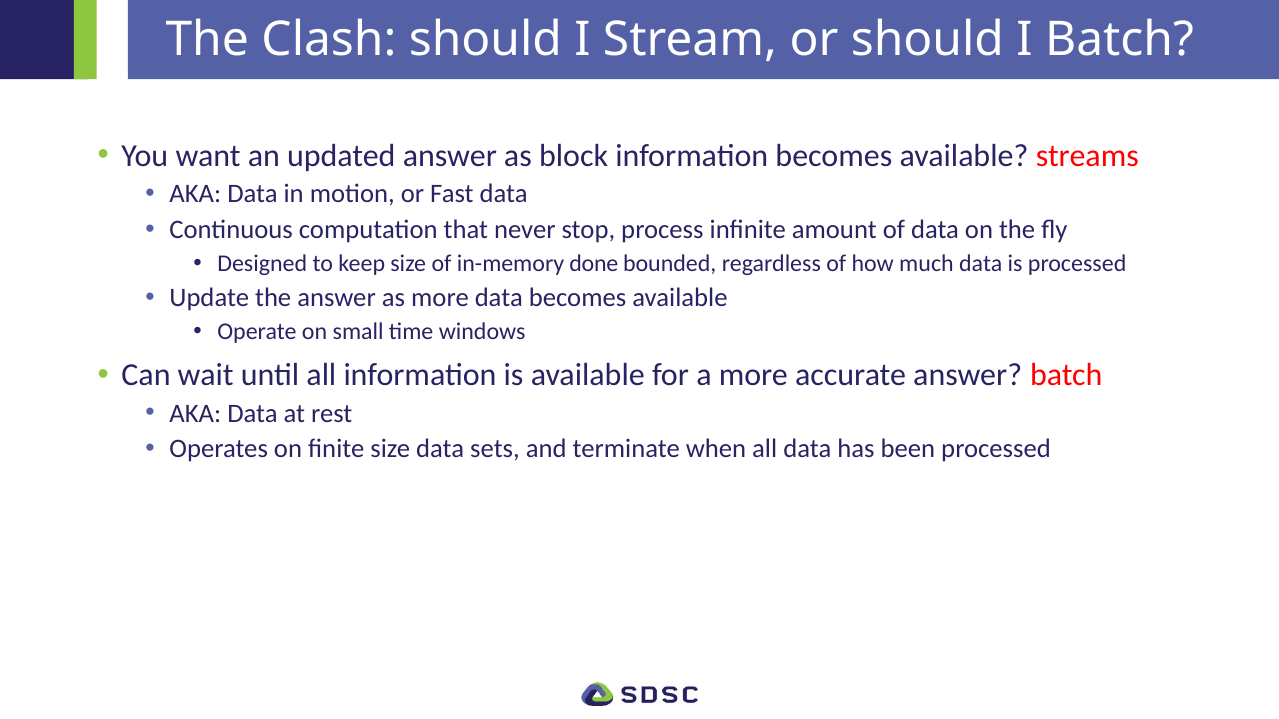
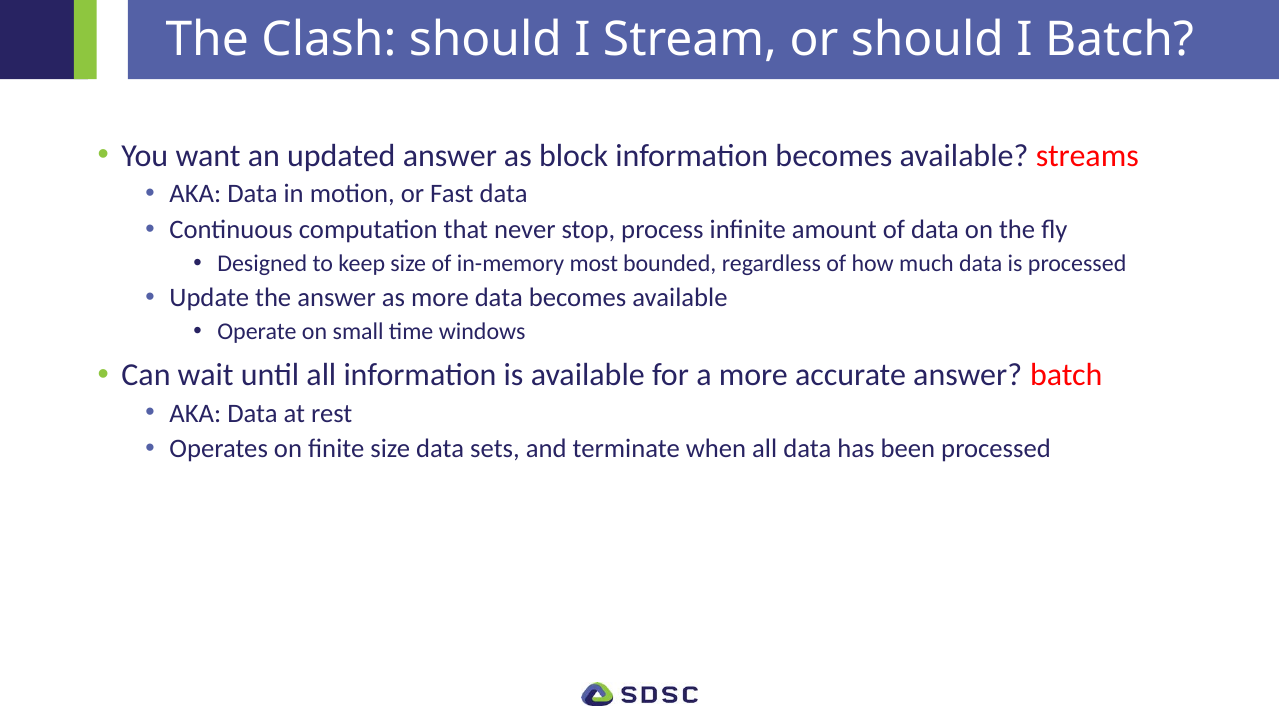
done: done -> most
